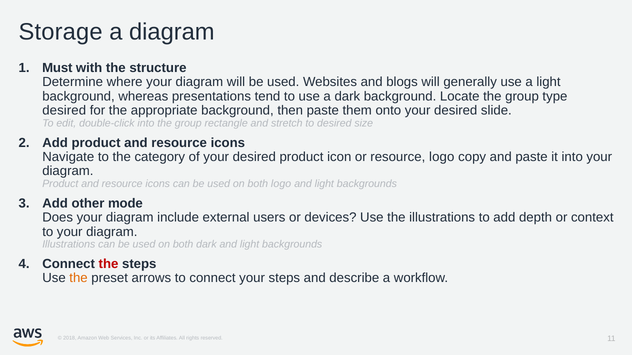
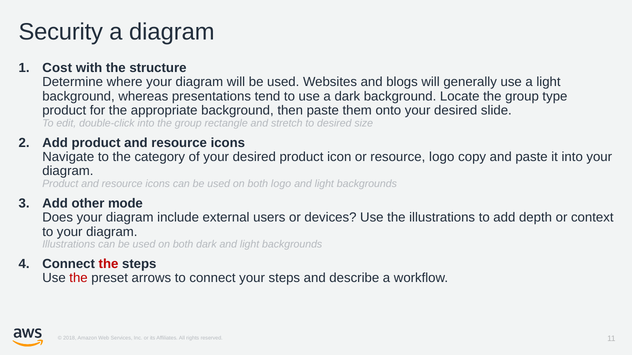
Storage: Storage -> Security
Must: Must -> Cost
desired at (64, 111): desired -> product
the at (79, 278) colour: orange -> red
